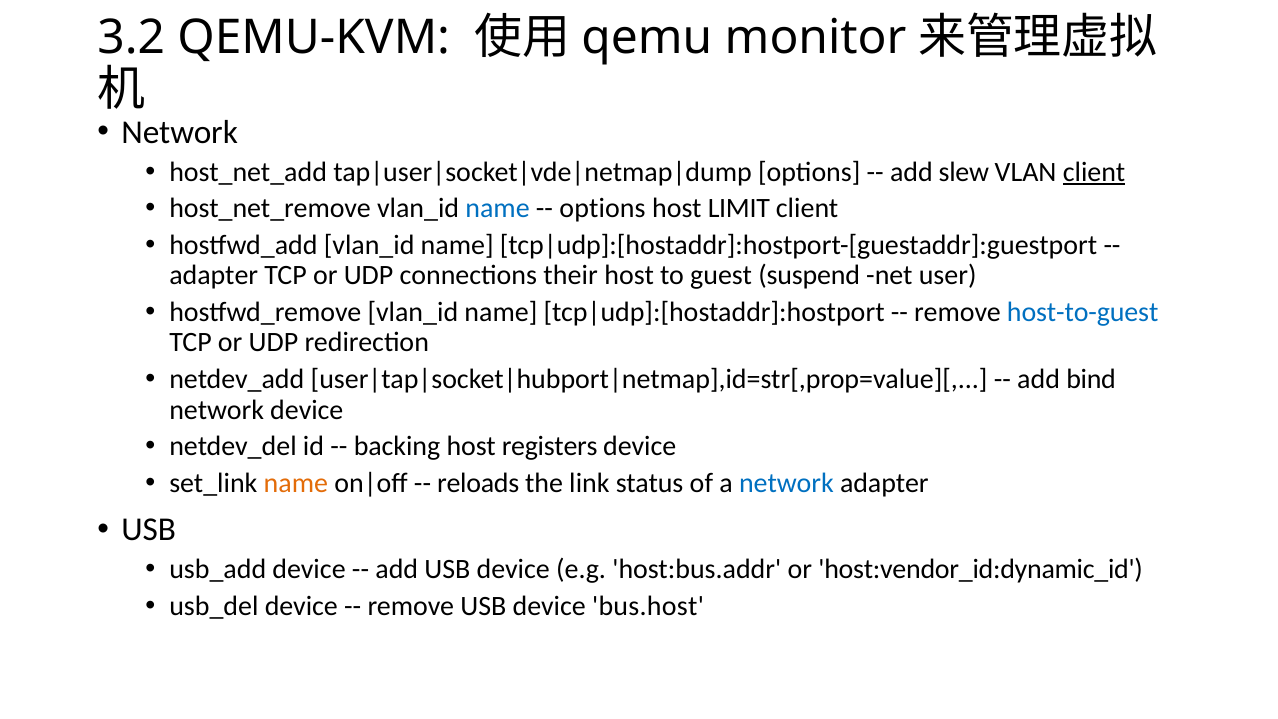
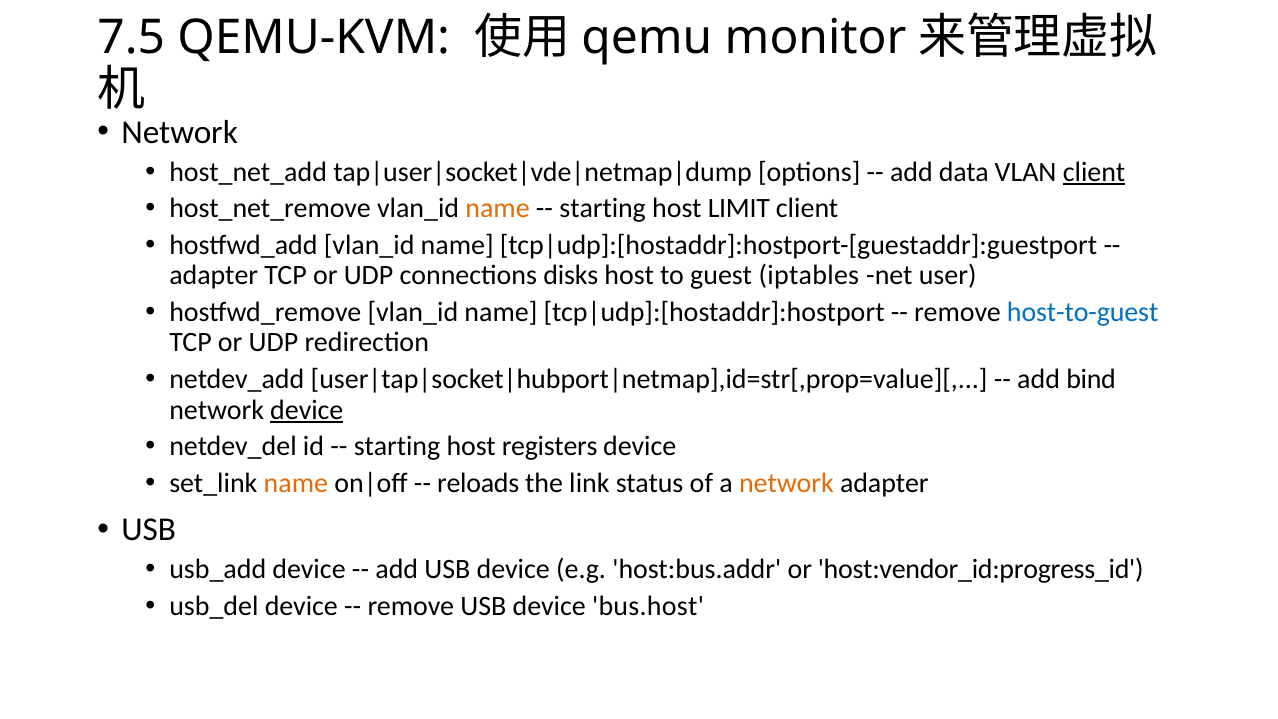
3.2: 3.2 -> 7.5
slew: slew -> data
name at (498, 209) colour: blue -> orange
options at (603, 209): options -> starting
their: their -> disks
suspend: suspend -> iptables
device at (307, 410) underline: none -> present
backing at (397, 447): backing -> starting
network at (786, 483) colour: blue -> orange
host:vendor_id:dynamic_id: host:vendor_id:dynamic_id -> host:vendor_id:progress_id
